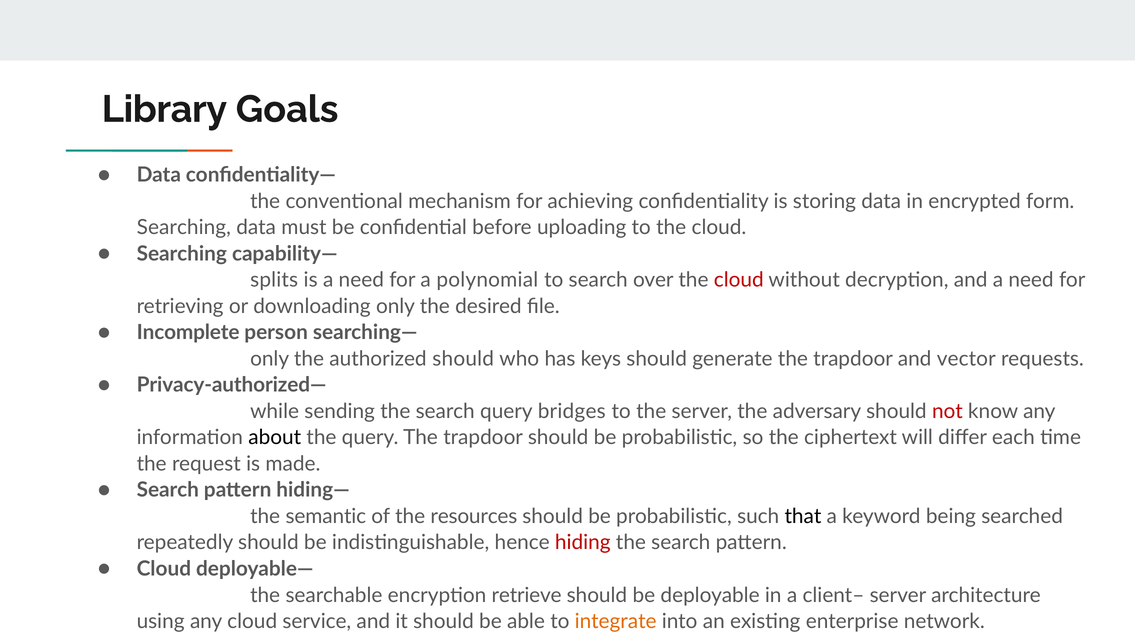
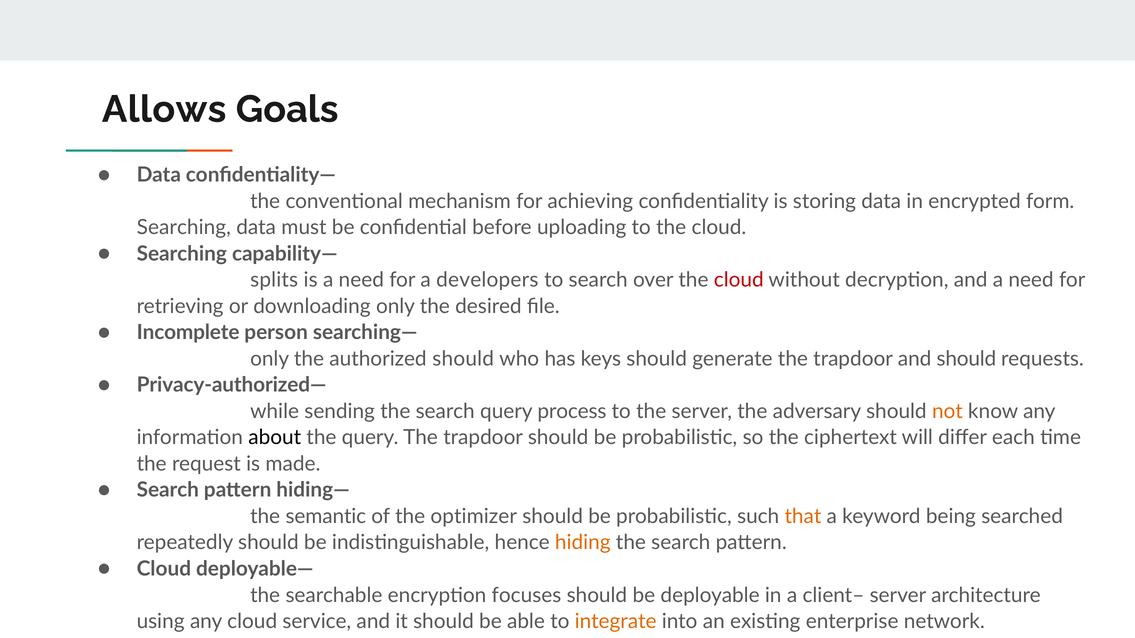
Library: Library -> Allows
polynomial: polynomial -> developers
and vector: vector -> should
bridges: bridges -> process
not colour: red -> orange
resources: resources -> optimizer
that colour: black -> orange
hiding colour: red -> orange
retrieve: retrieve -> focuses
